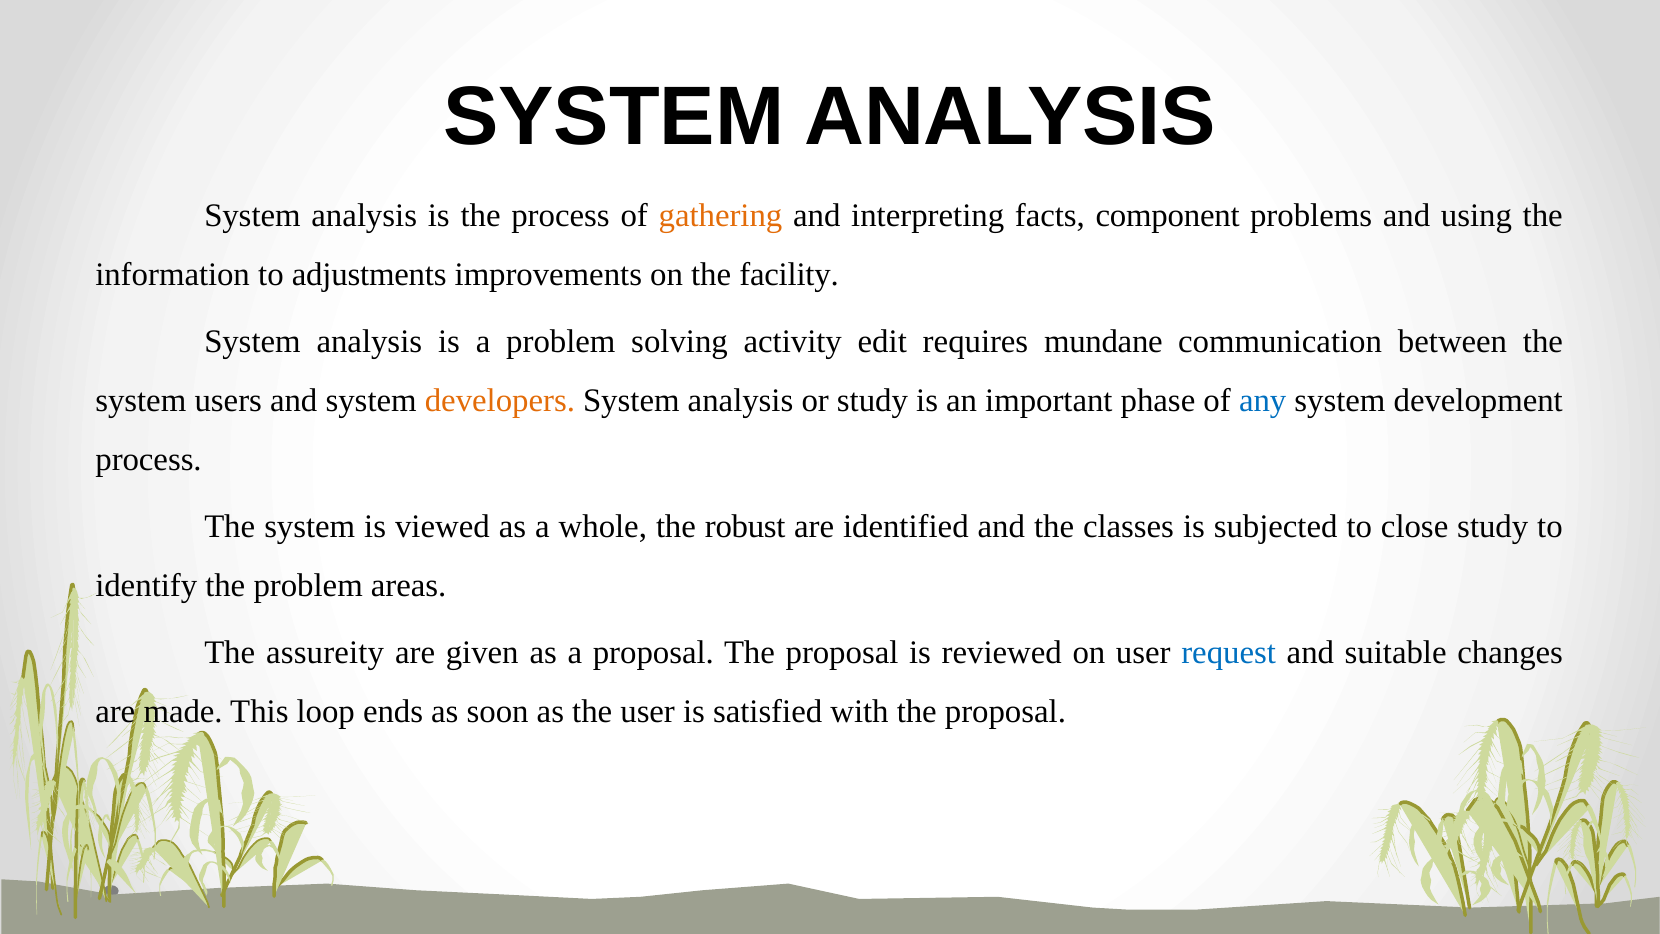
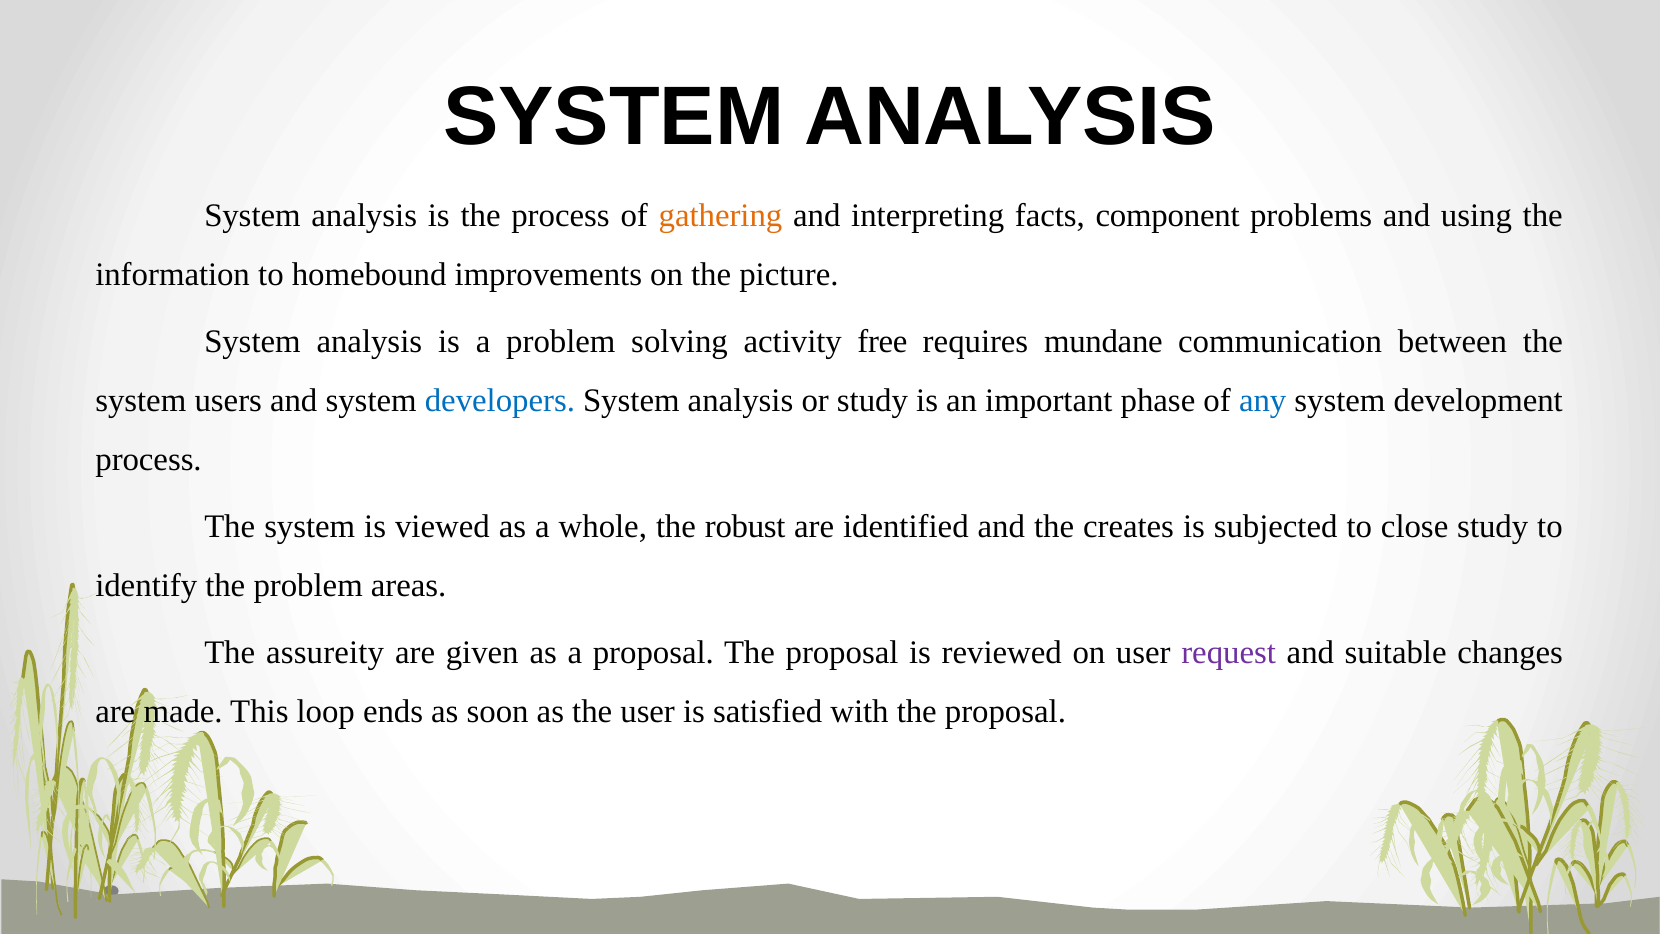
adjustments: adjustments -> homebound
facility: facility -> picture
edit: edit -> free
developers colour: orange -> blue
classes: classes -> creates
request colour: blue -> purple
